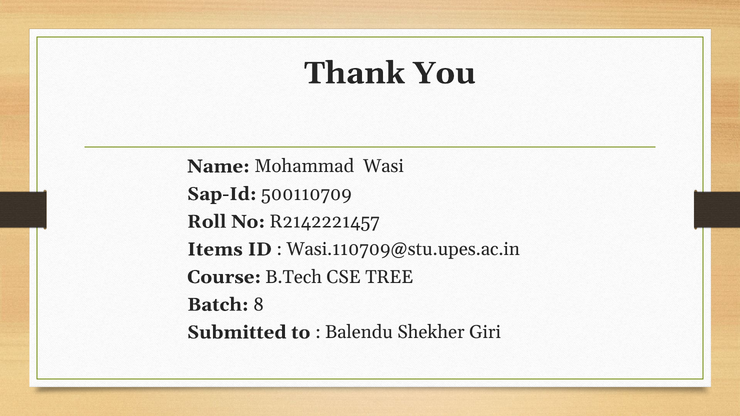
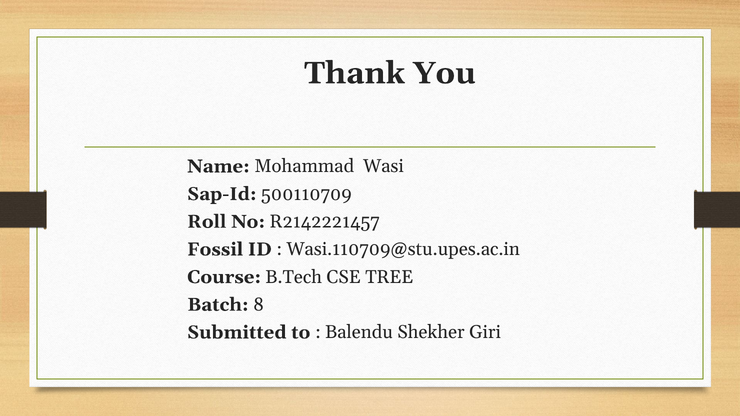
Items: Items -> Fossil
